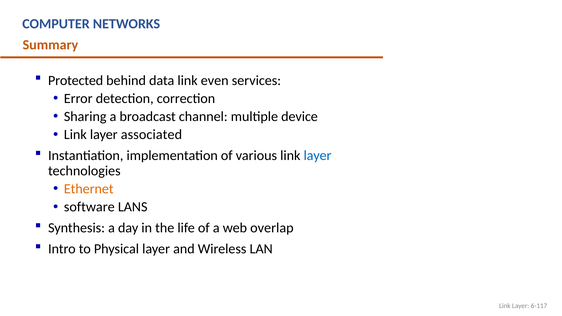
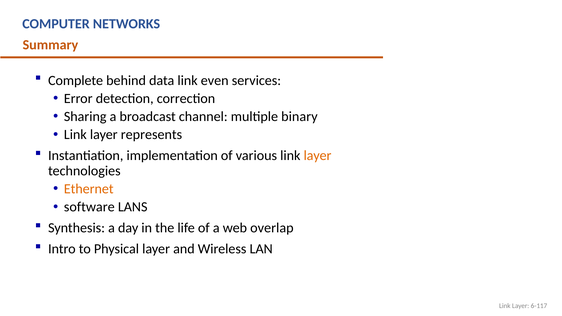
Protected: Protected -> Complete
device: device -> binary
associated: associated -> represents
layer at (317, 156) colour: blue -> orange
